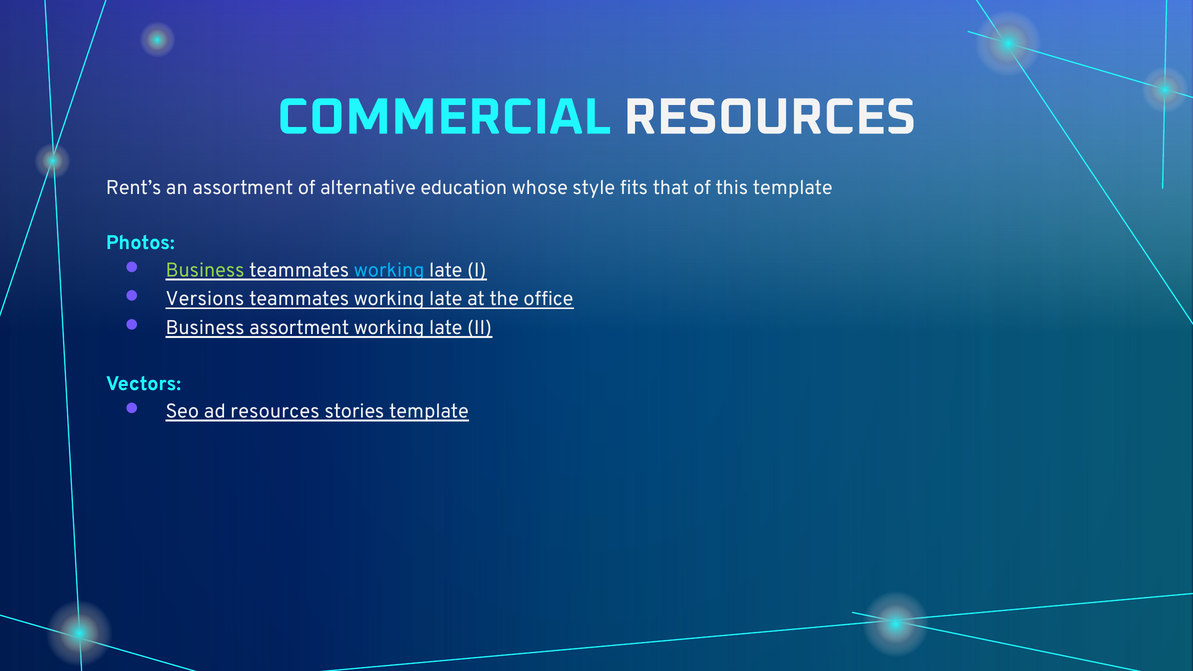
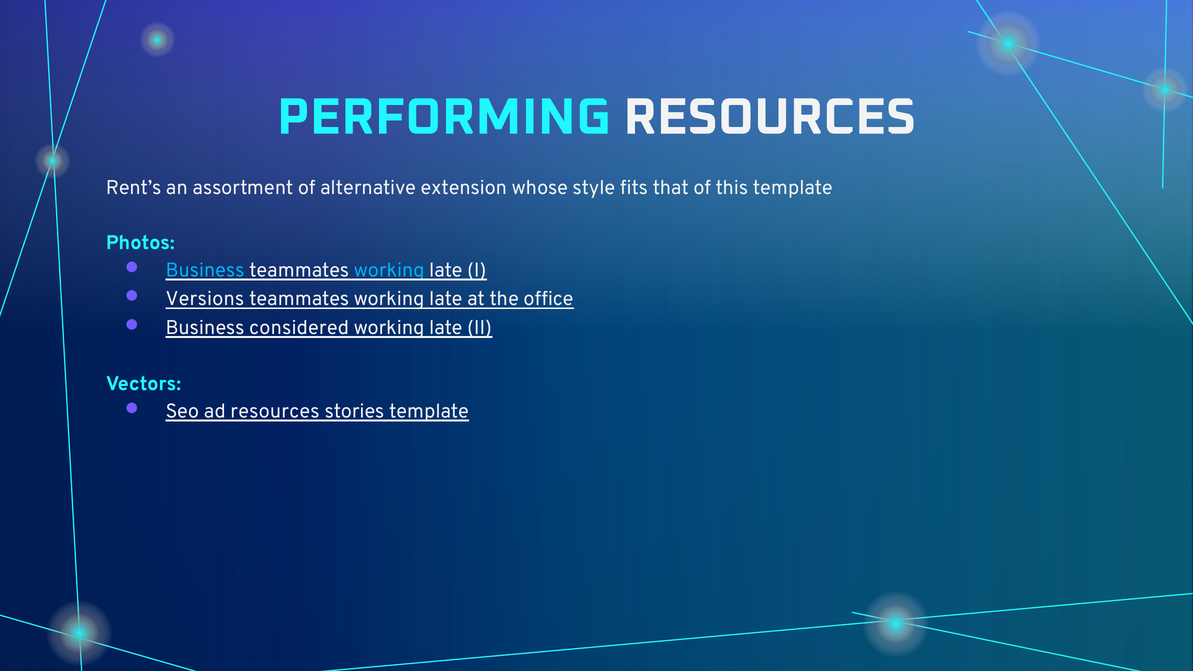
COMMERCIAL: COMMERCIAL -> PERFORMING
education: education -> extension
Business at (205, 270) colour: light green -> light blue
Business assortment: assortment -> considered
